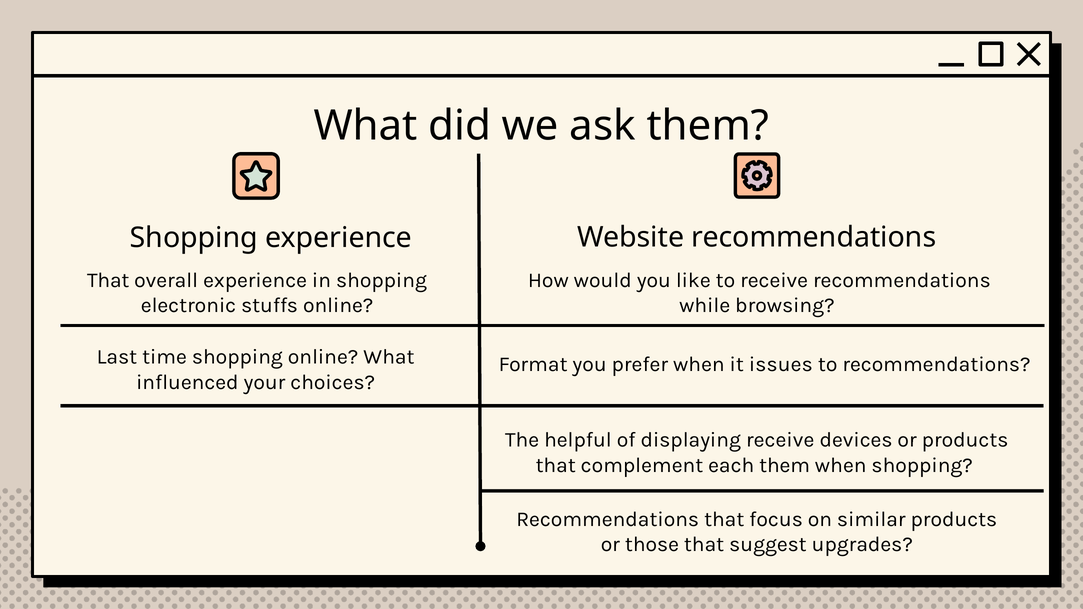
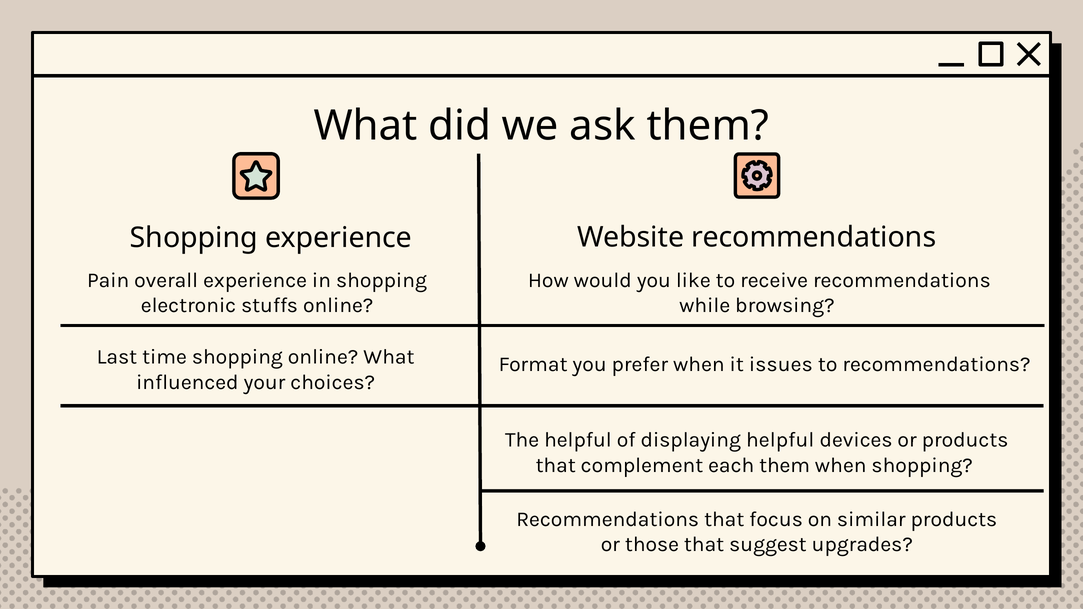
That at (108, 280): That -> Pain
displaying receive: receive -> helpful
